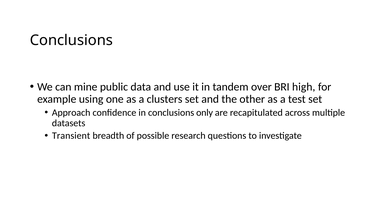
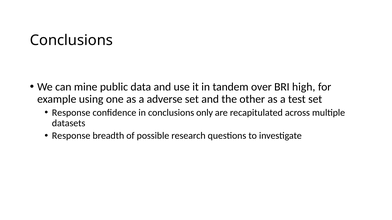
clusters: clusters -> adverse
Approach at (71, 113): Approach -> Response
Transient at (71, 136): Transient -> Response
